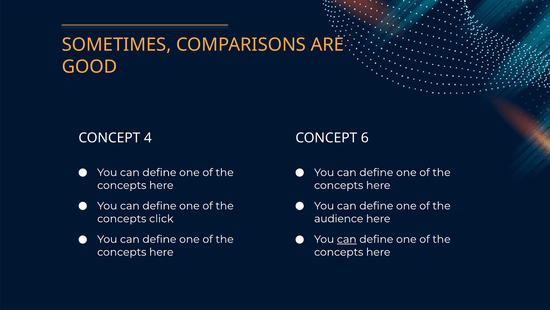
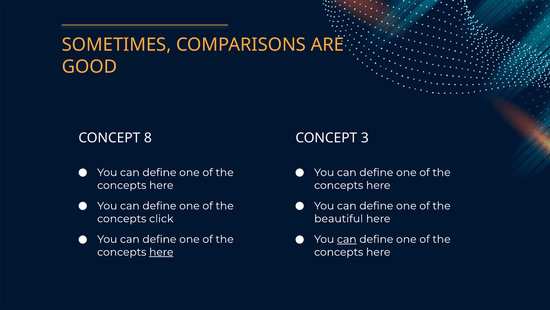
4: 4 -> 8
6: 6 -> 3
audience: audience -> beautiful
here at (161, 252) underline: none -> present
